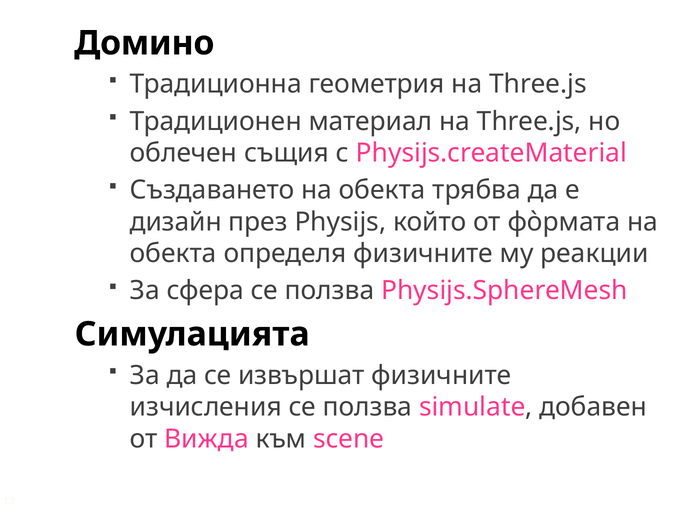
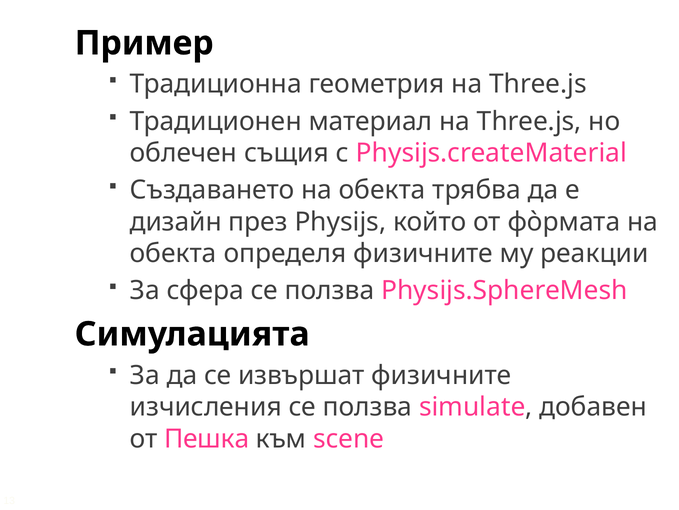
Домино: Домино -> Пример
Вижда: Вижда -> Пешка
